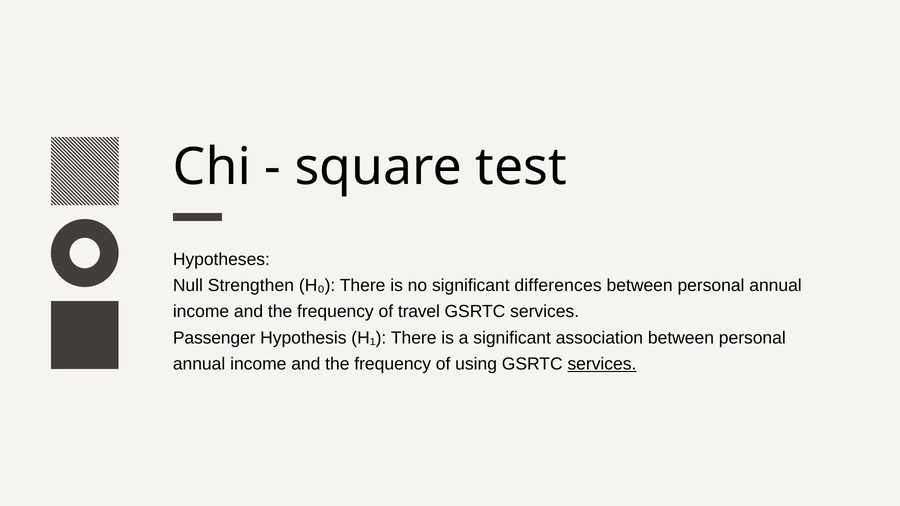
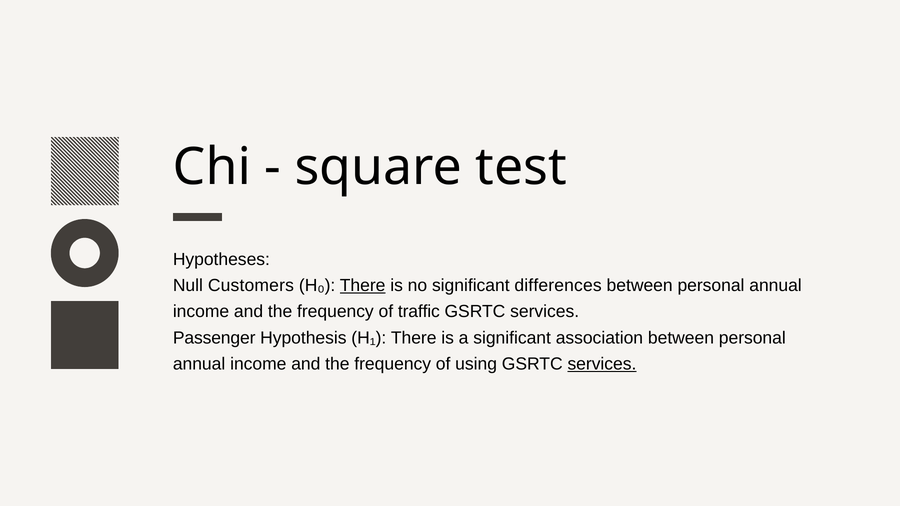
Strengthen: Strengthen -> Customers
There at (363, 286) underline: none -> present
travel: travel -> traffic
